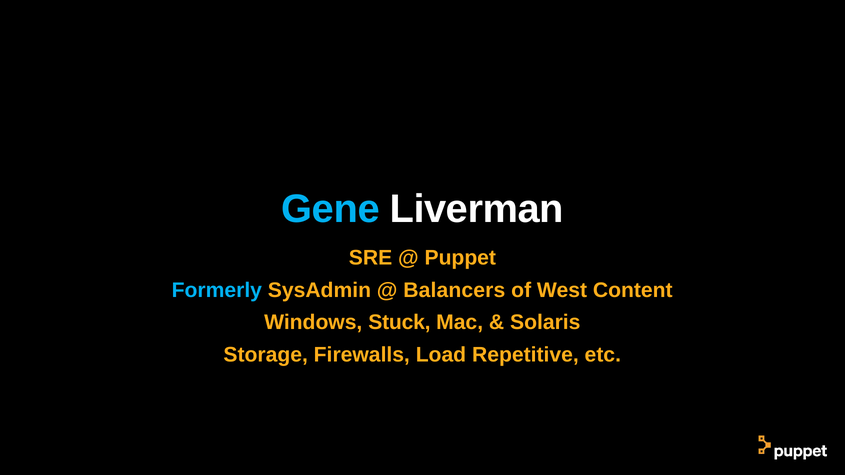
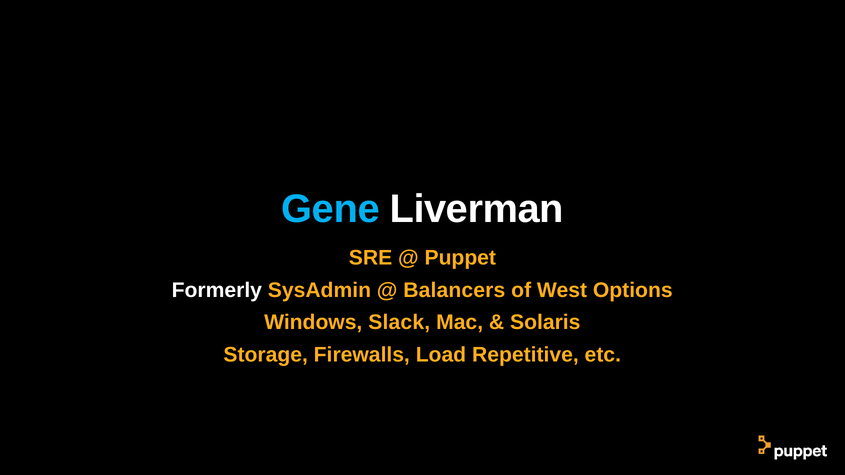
Formerly colour: light blue -> white
Content: Content -> Options
Stuck: Stuck -> Slack
